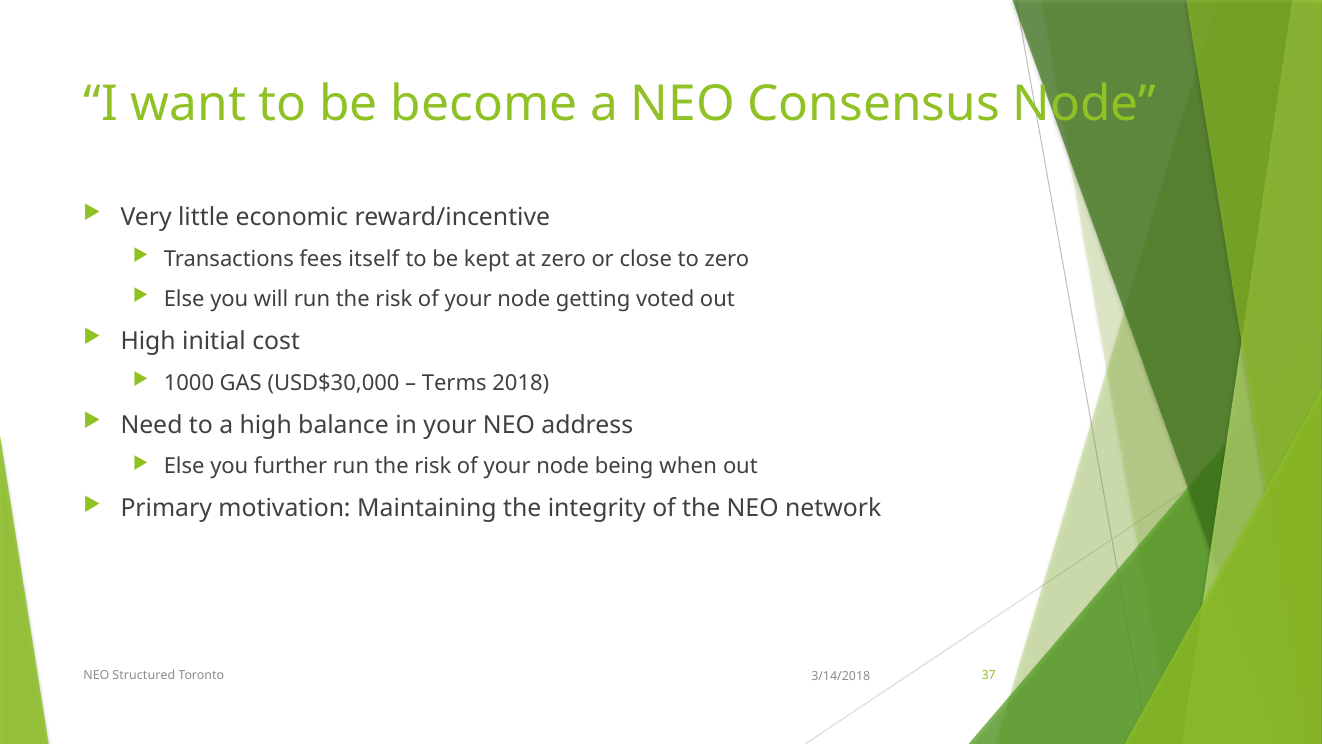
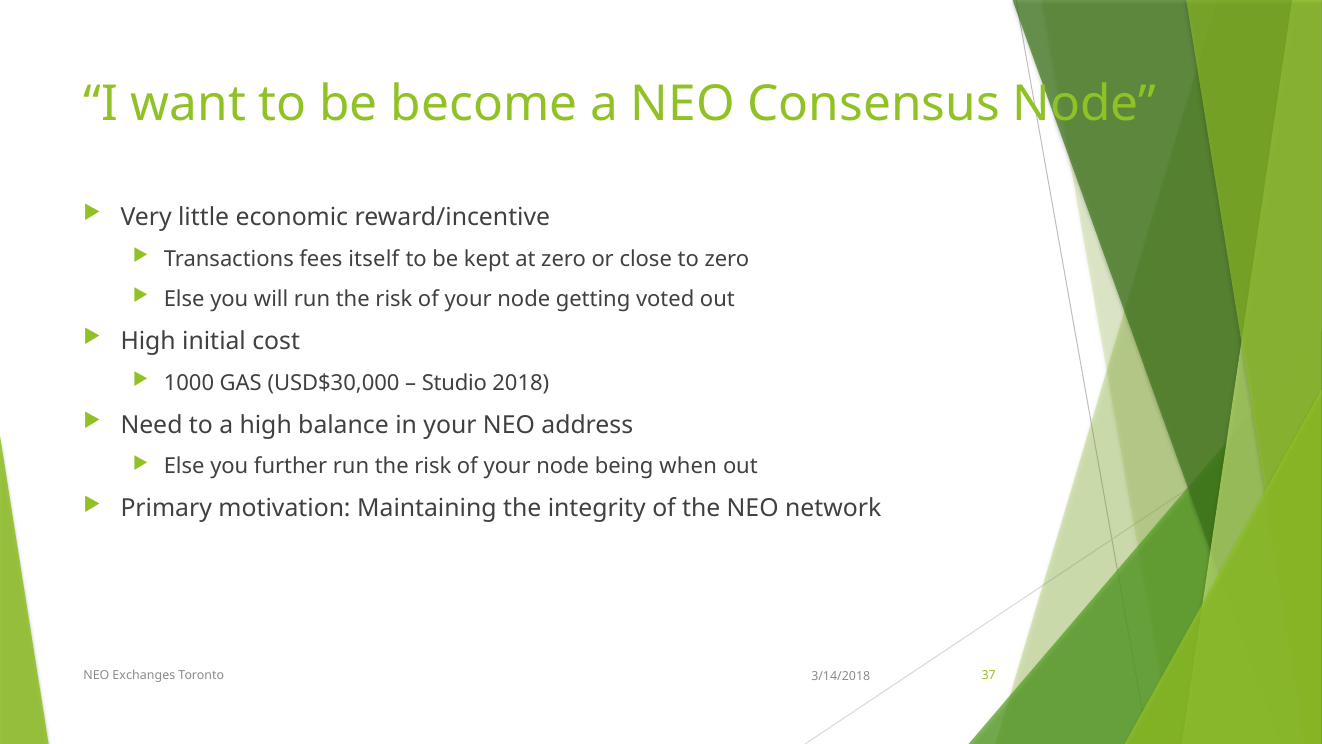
Terms: Terms -> Studio
Structured: Structured -> Exchanges
